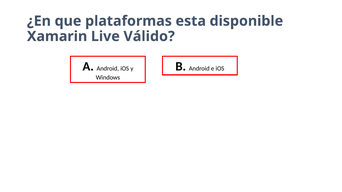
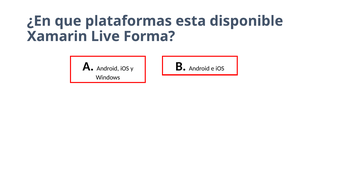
Válido: Válido -> Forma
